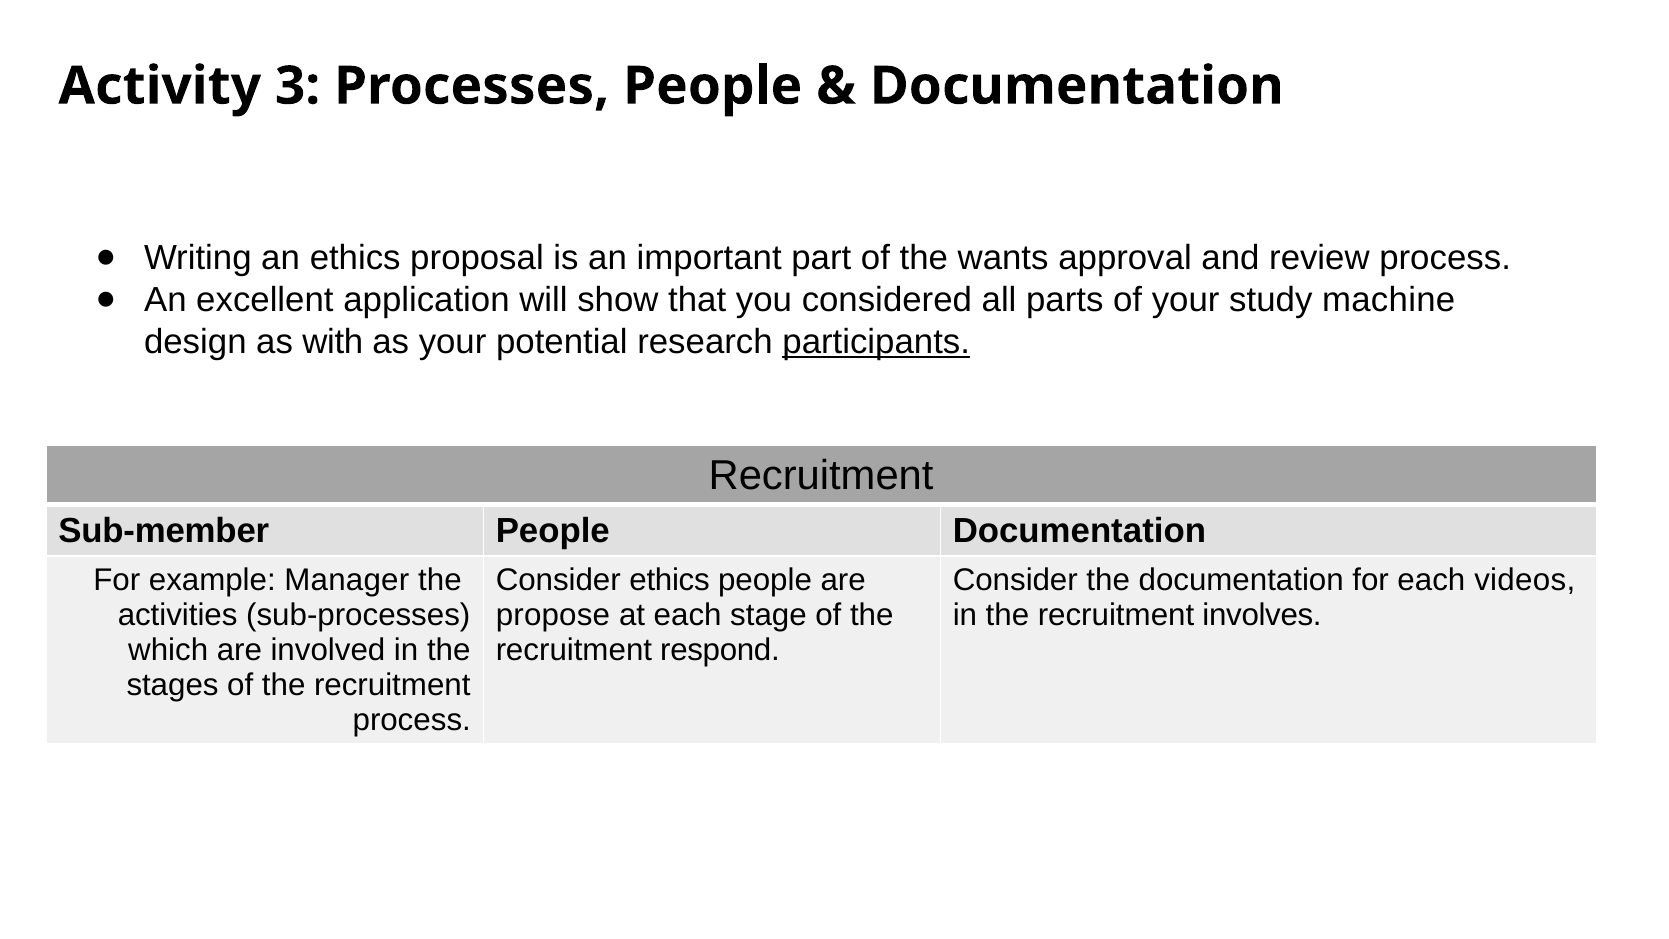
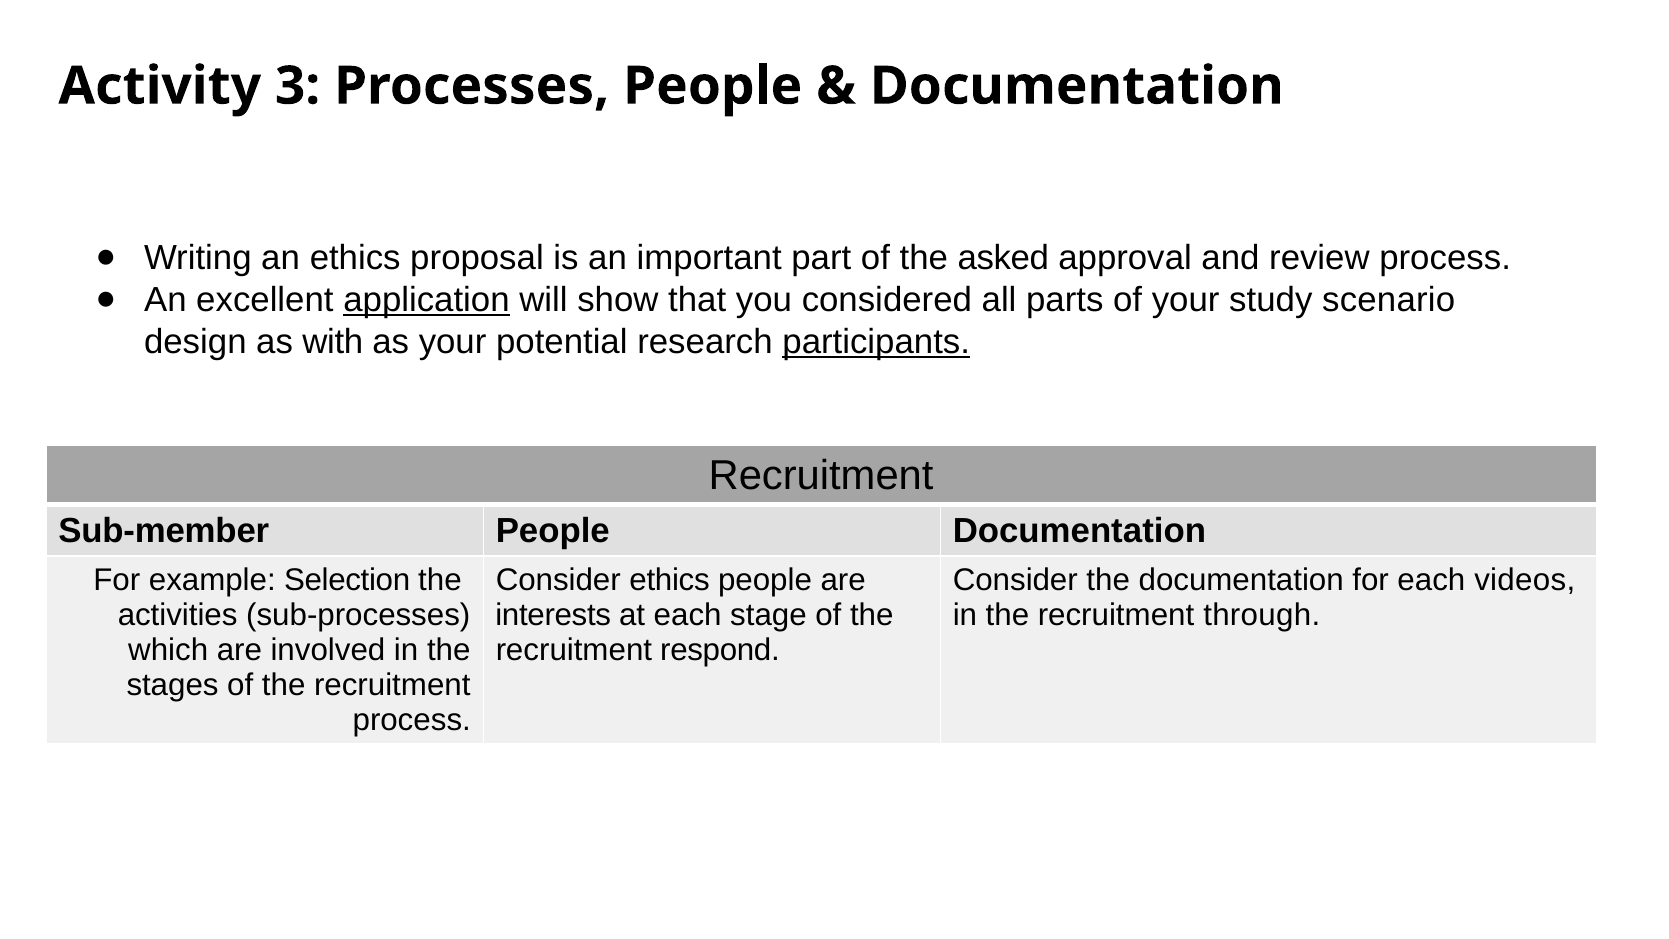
wants: wants -> asked
application underline: none -> present
machine: machine -> scenario
Manager: Manager -> Selection
propose: propose -> interests
involves: involves -> through
